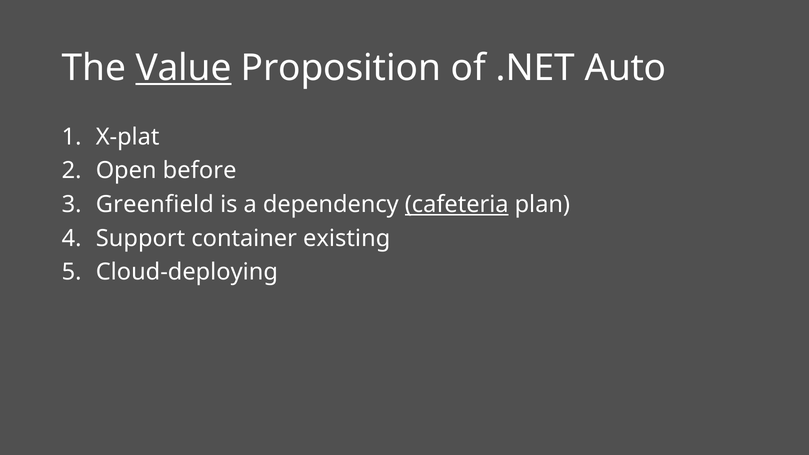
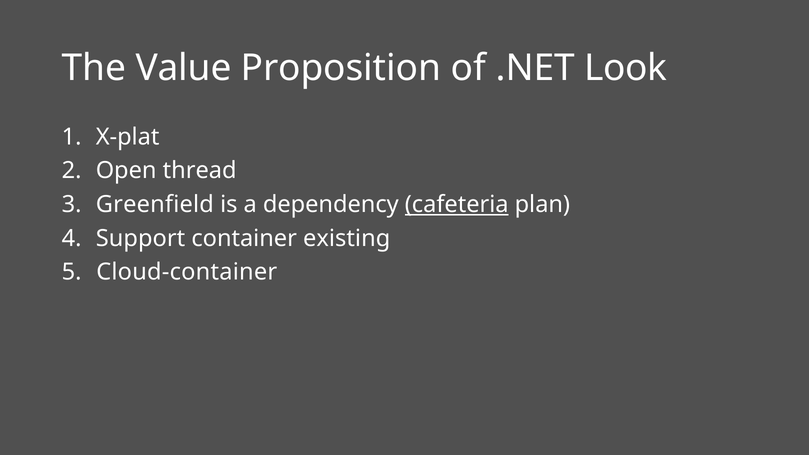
Value underline: present -> none
Auto: Auto -> Look
before: before -> thread
Cloud-deploying: Cloud-deploying -> Cloud-container
